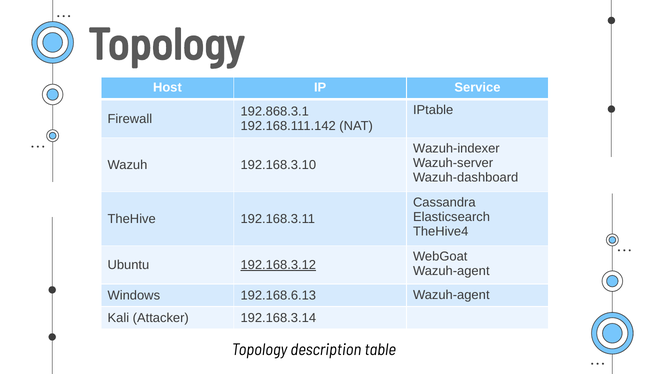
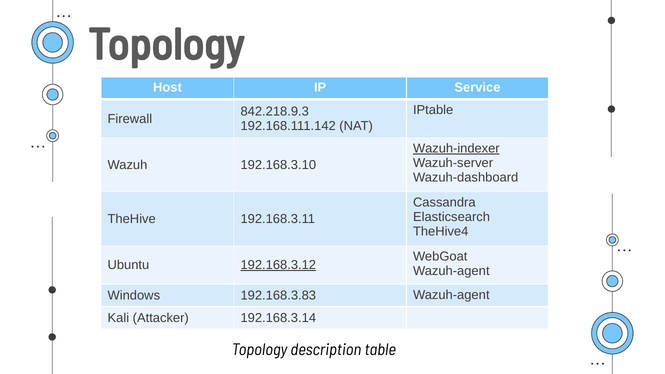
192.868.3.1: 192.868.3.1 -> 842.218.9.3
Wazuh-indexer underline: none -> present
192.168.6.13: 192.168.6.13 -> 192.168.3.83
